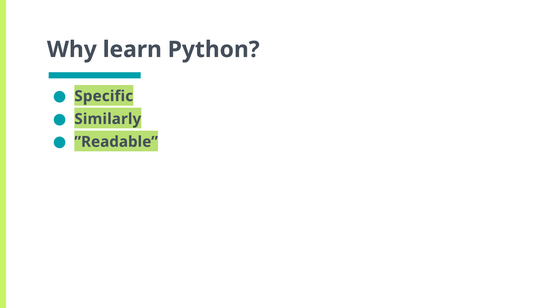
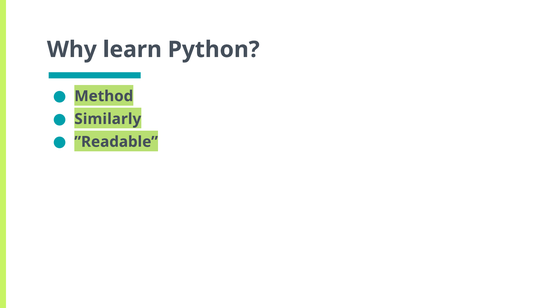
Specific: Specific -> Method
